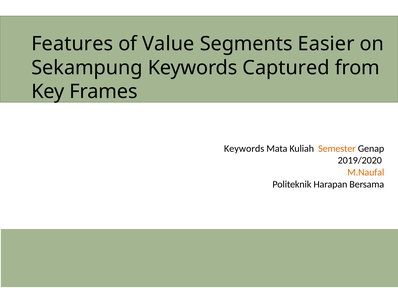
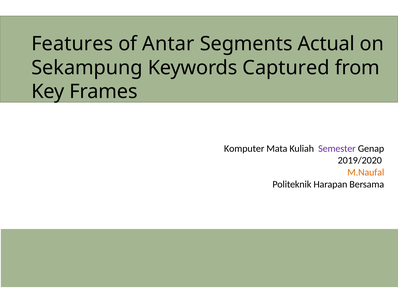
Value: Value -> Antar
Easier: Easier -> Actual
Keywords at (244, 148): Keywords -> Komputer
Semester colour: orange -> purple
